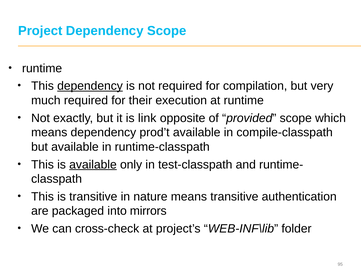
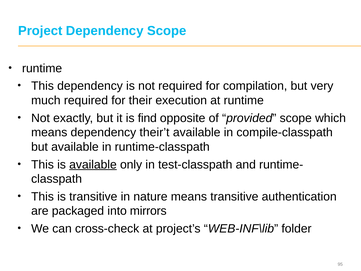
dependency at (90, 86) underline: present -> none
link: link -> find
prod’t: prod’t -> their’t
